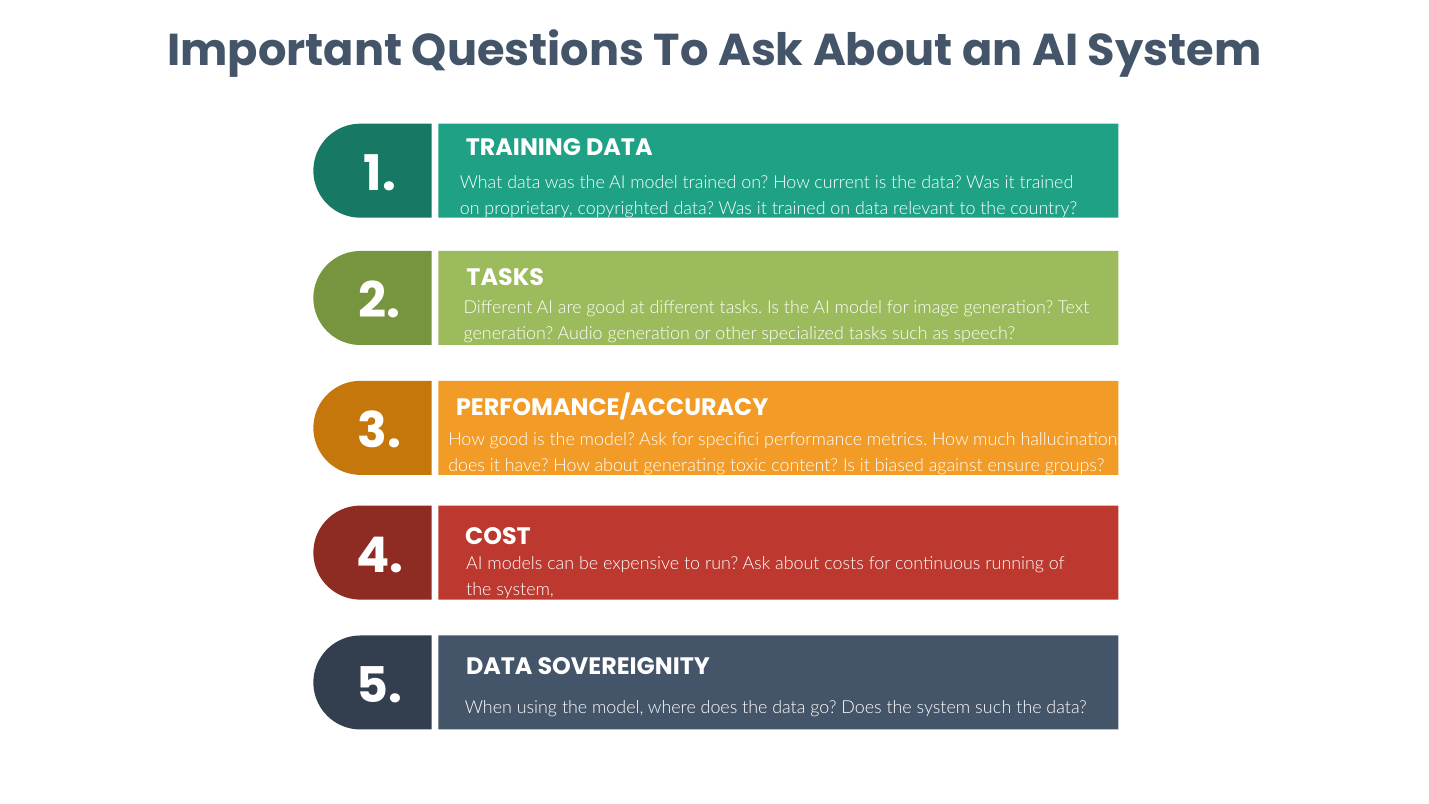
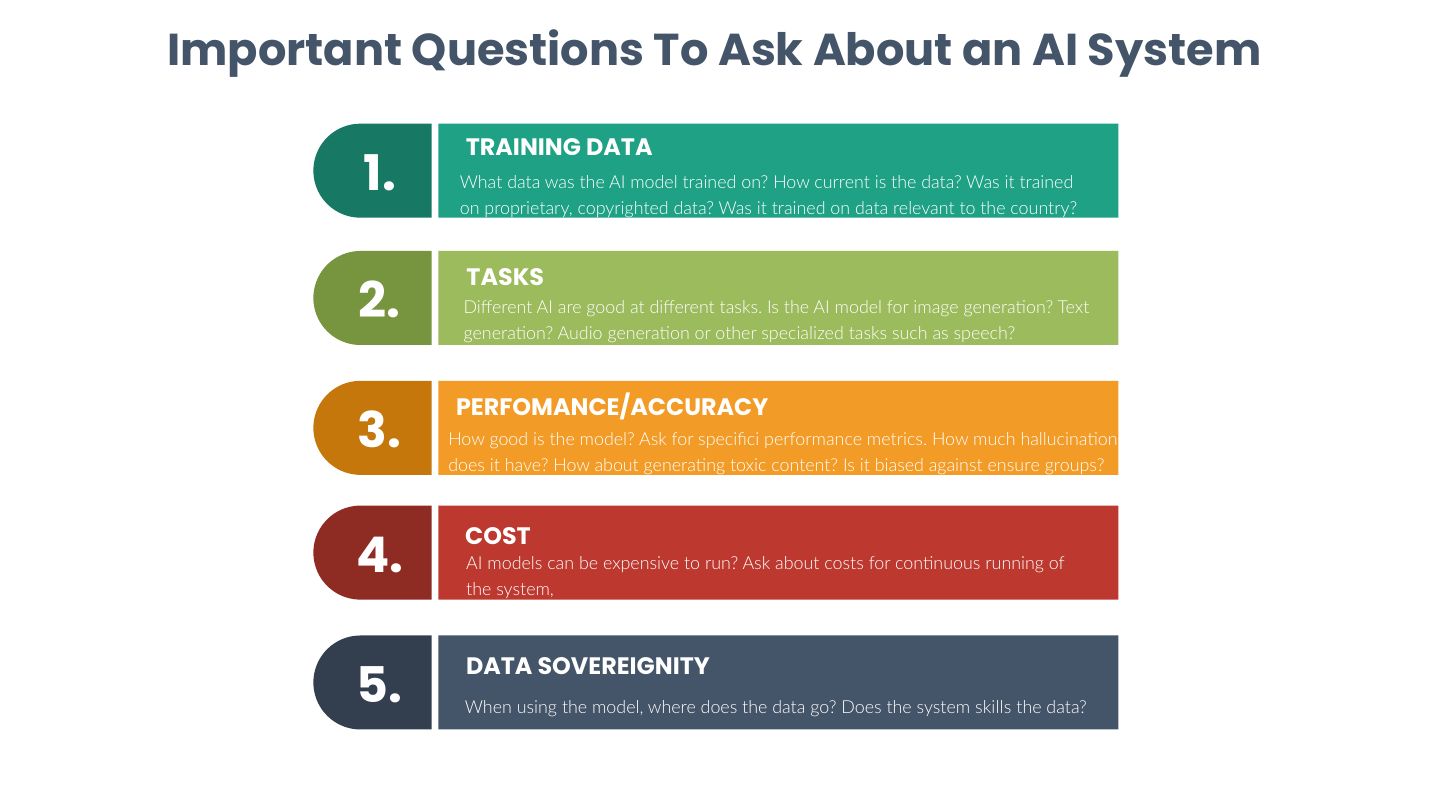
system such: such -> skills
